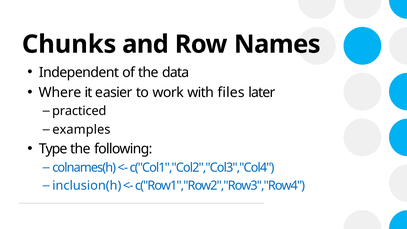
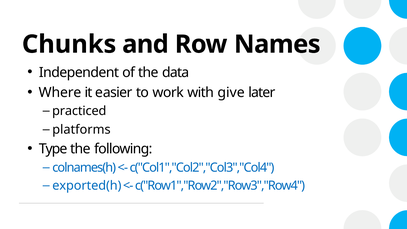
files: files -> give
examples: examples -> platforms
inclusion(h: inclusion(h -> exported(h
